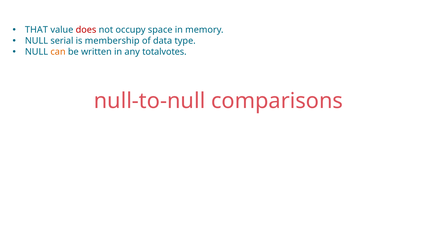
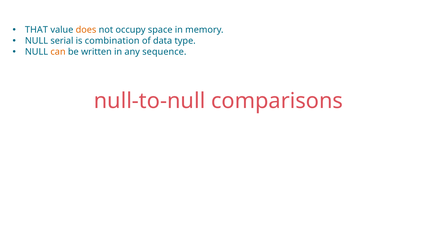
does colour: red -> orange
membership: membership -> combination
totalvotes: totalvotes -> sequence
